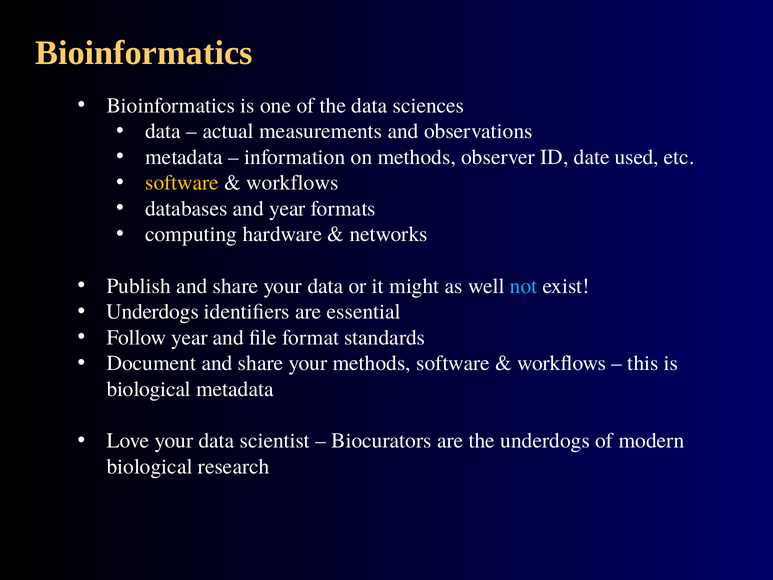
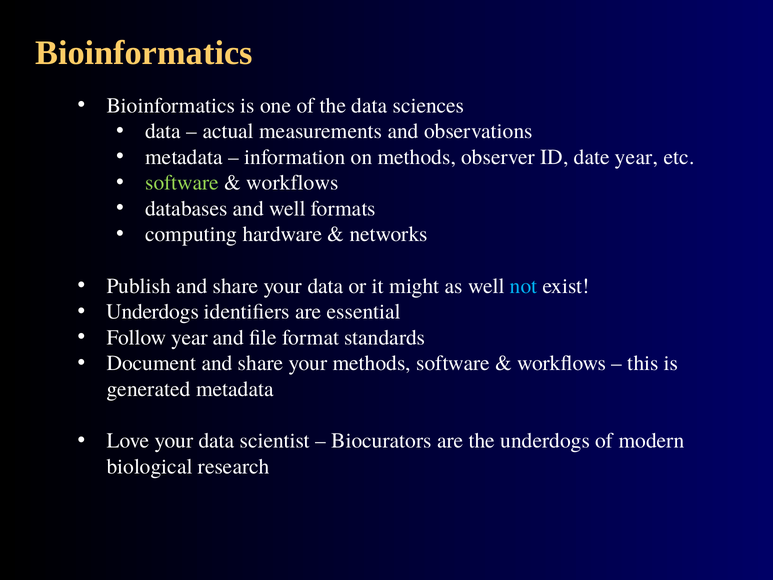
date used: used -> year
software at (182, 183) colour: yellow -> light green
and year: year -> well
biological at (149, 389): biological -> generated
